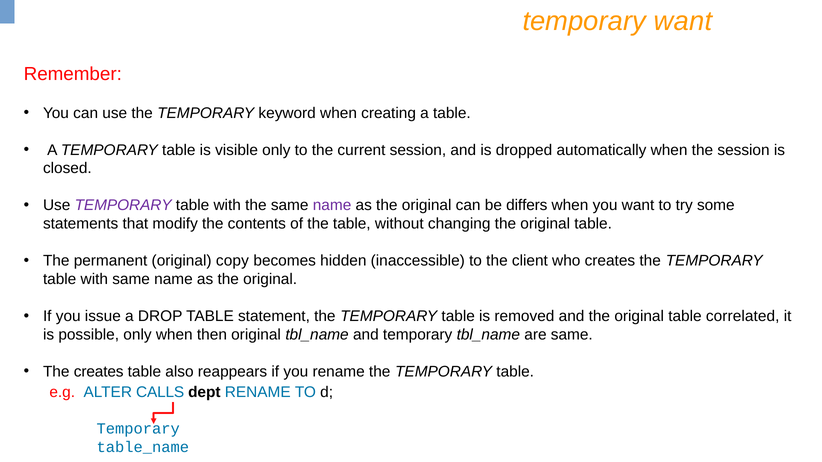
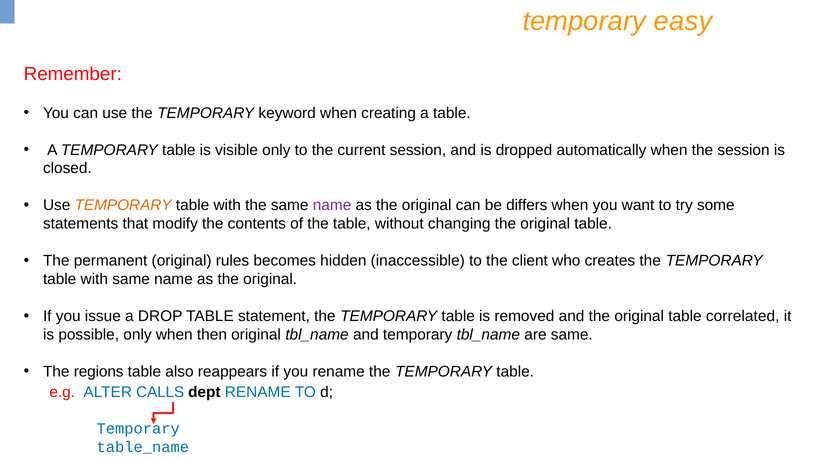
temporary want: want -> easy
TEMPORARY at (123, 206) colour: purple -> orange
copy: copy -> rules
The creates: creates -> regions
